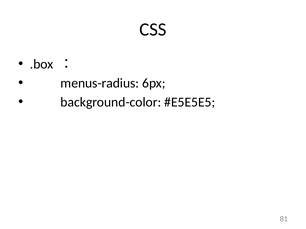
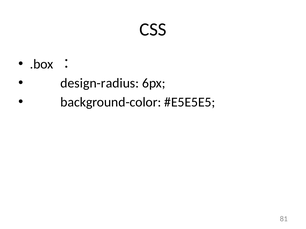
menus-radius: menus-radius -> design-radius
